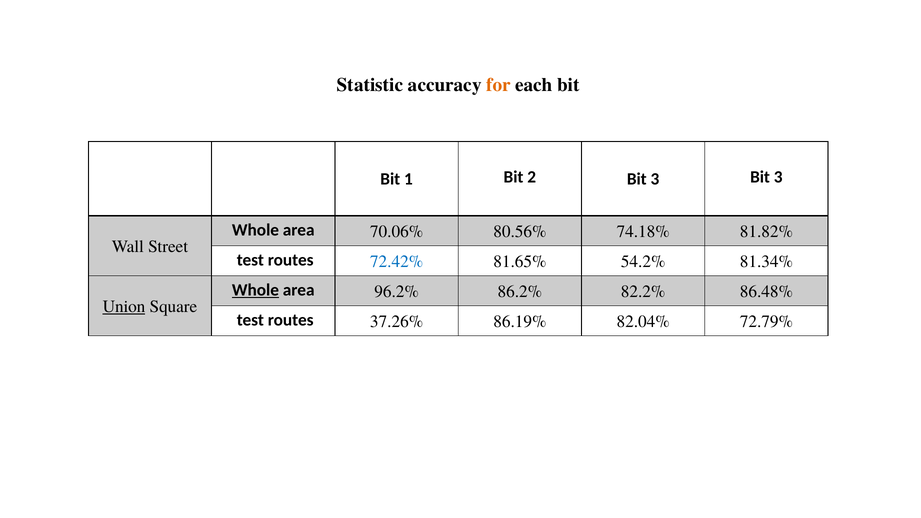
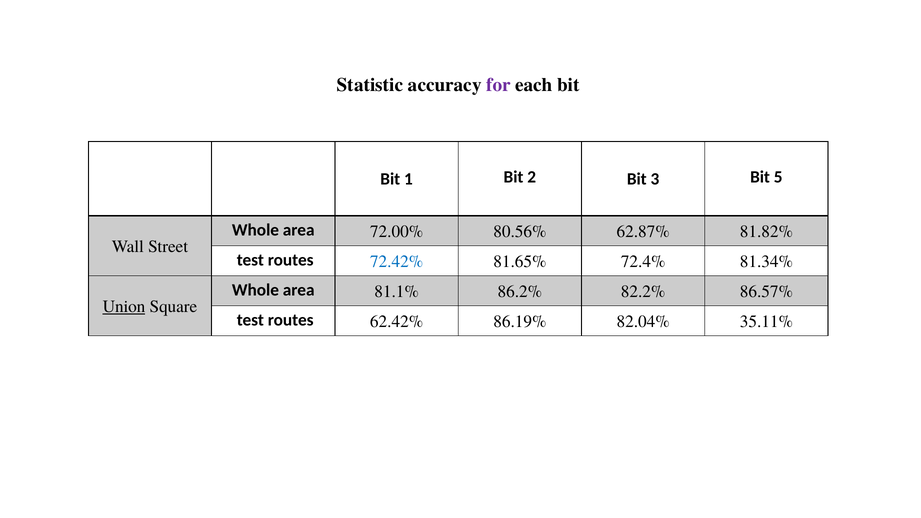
for colour: orange -> purple
3 Bit 3: 3 -> 5
70.06%: 70.06% -> 72.00%
74.18%: 74.18% -> 62.87%
54.2%: 54.2% -> 72.4%
Whole at (255, 290) underline: present -> none
96.2%: 96.2% -> 81.1%
86.48%: 86.48% -> 86.57%
37.26%: 37.26% -> 62.42%
72.79%: 72.79% -> 35.11%
